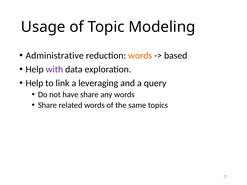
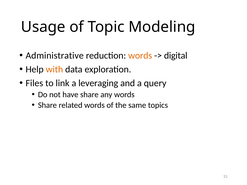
based: based -> digital
with colour: purple -> orange
Help at (34, 83): Help -> Files
